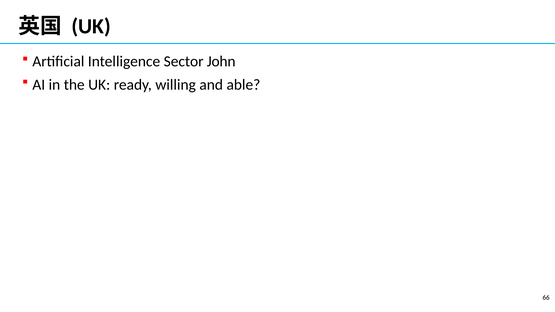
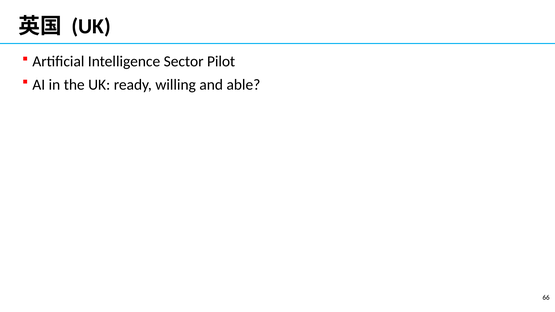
John: John -> Pilot
